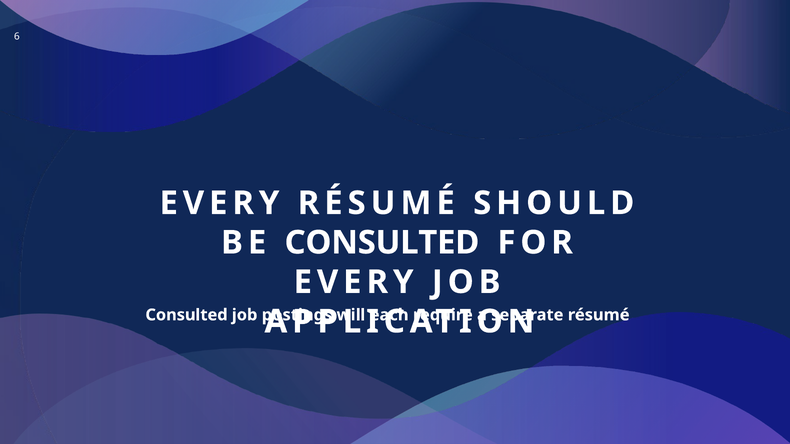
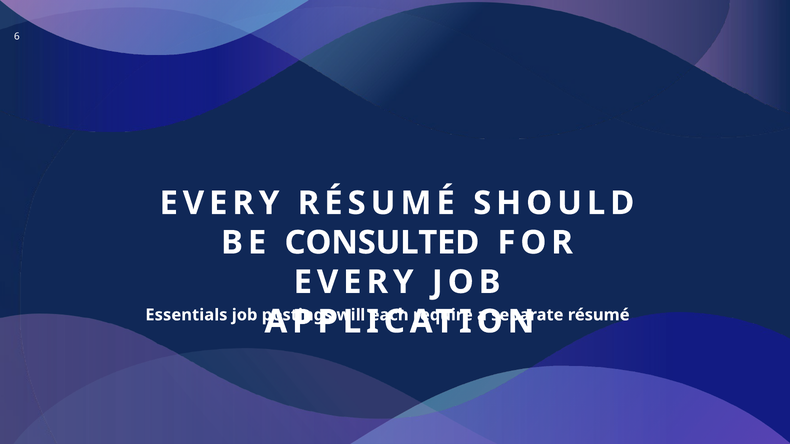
Consulted at (186, 315): Consulted -> Essentials
